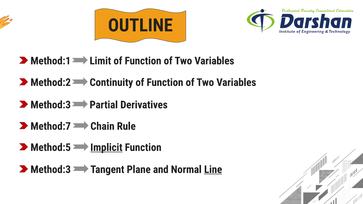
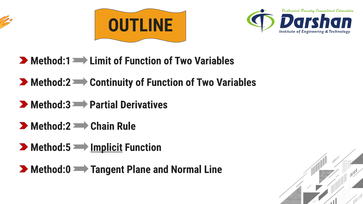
Method:7 at (51, 126): Method:7 -> Method:2
Method:3 at (51, 170): Method:3 -> Method:0
Line underline: present -> none
